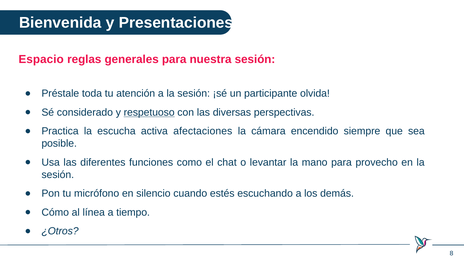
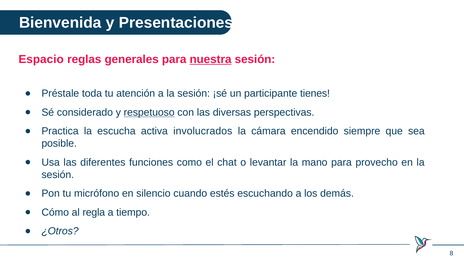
nuestra underline: none -> present
olvida: olvida -> tienes
afectaciones: afectaciones -> involucrados
línea: línea -> regla
